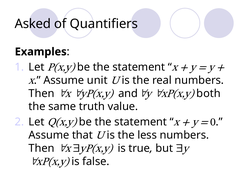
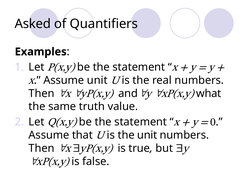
both: both -> what
the less: less -> unit
